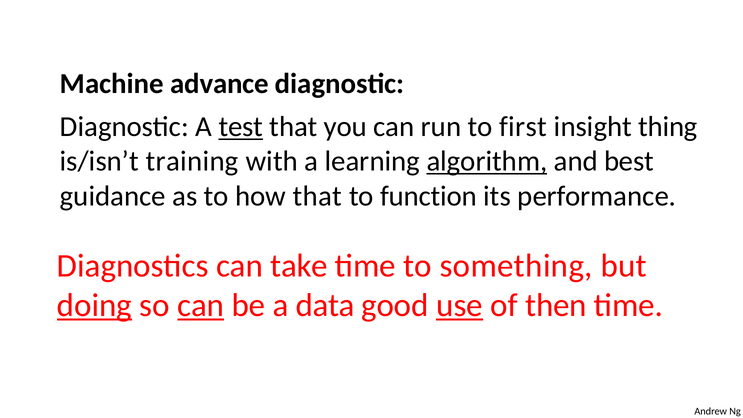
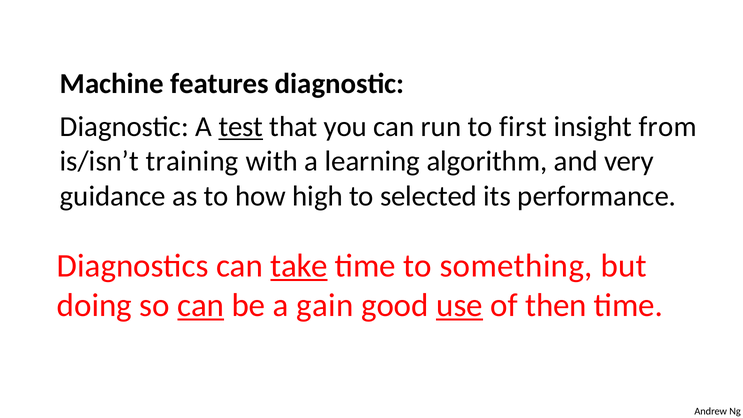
advance: advance -> features
thing: thing -> from
algorithm underline: present -> none
best: best -> very
how that: that -> high
function: function -> selected
take underline: none -> present
doing underline: present -> none
data: data -> gain
